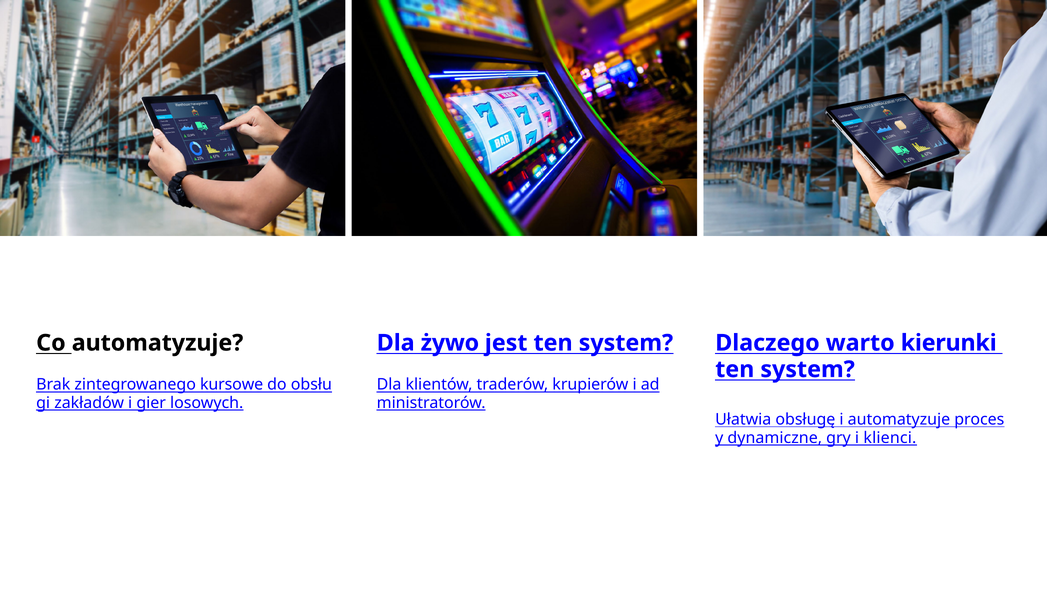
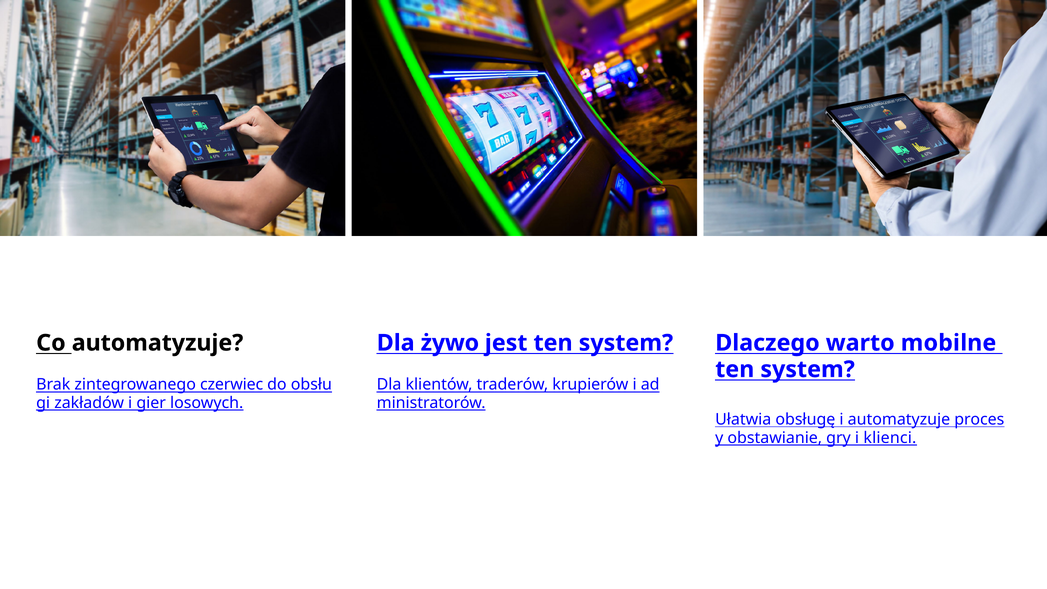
kierunki: kierunki -> mobilne
kursowe: kursowe -> czerwiec
dynamiczne: dynamiczne -> obstawianie
